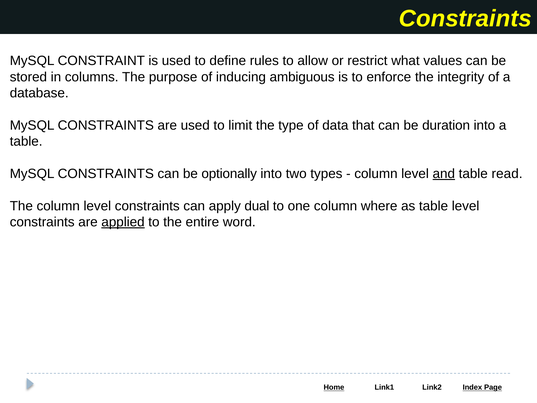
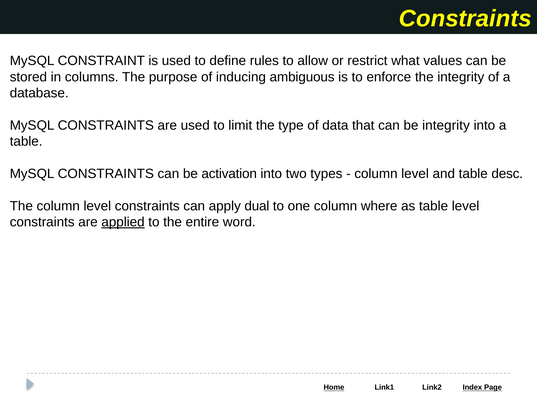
be duration: duration -> integrity
optionally: optionally -> activation
and underline: present -> none
read: read -> desc
